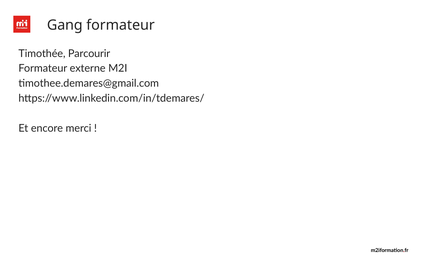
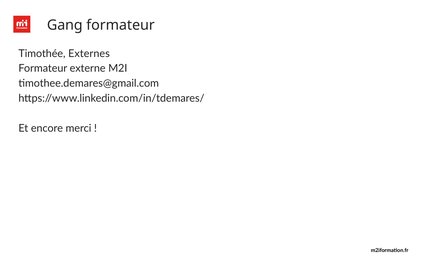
Parcourir: Parcourir -> Externes
